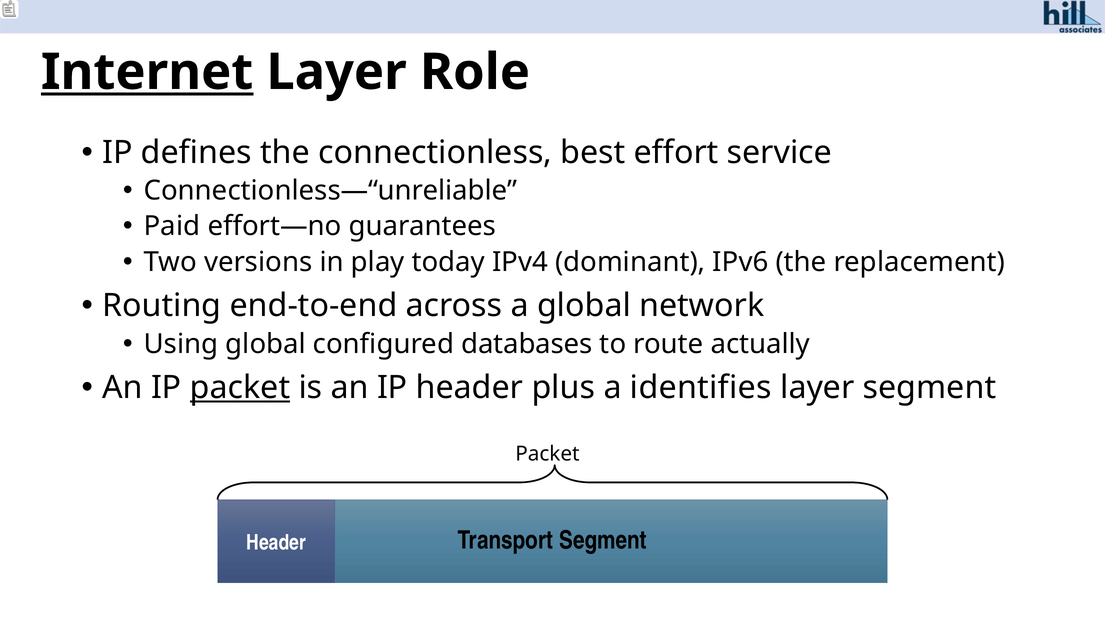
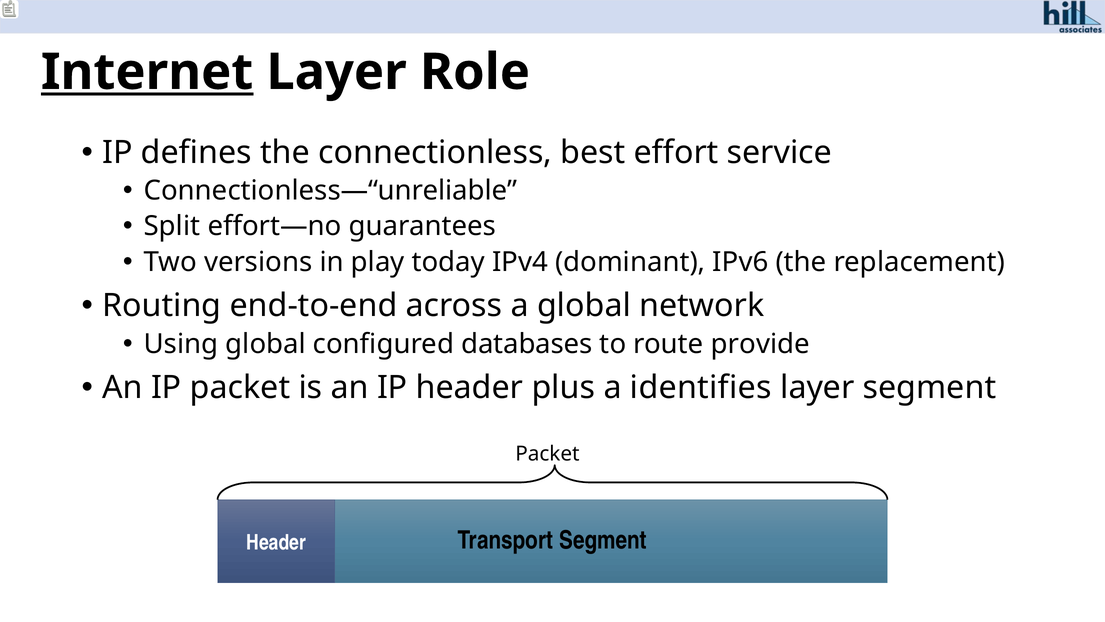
Paid: Paid -> Split
actually: actually -> provide
packet at (240, 388) underline: present -> none
